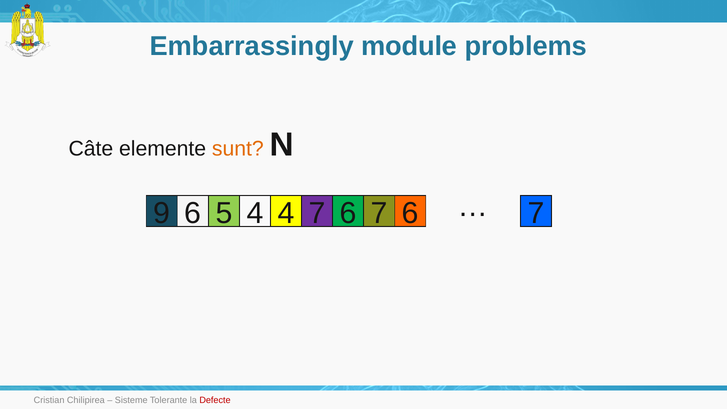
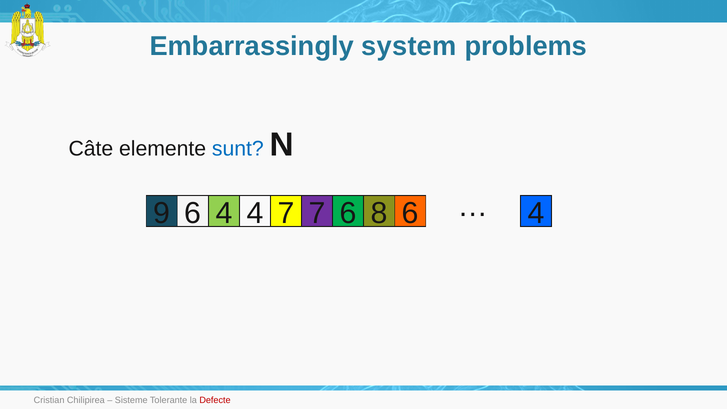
module: module -> system
sunt colour: orange -> blue
9 6 5: 5 -> 4
4 4: 4 -> 7
7 at (379, 213): 7 -> 8
7 at (536, 213): 7 -> 4
